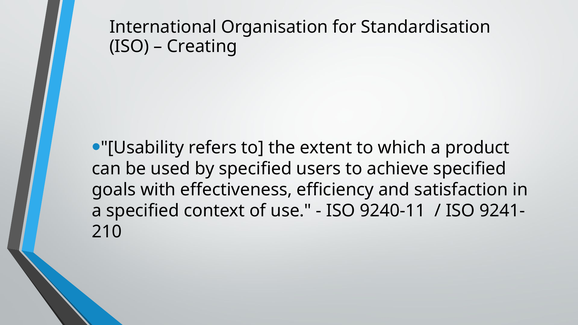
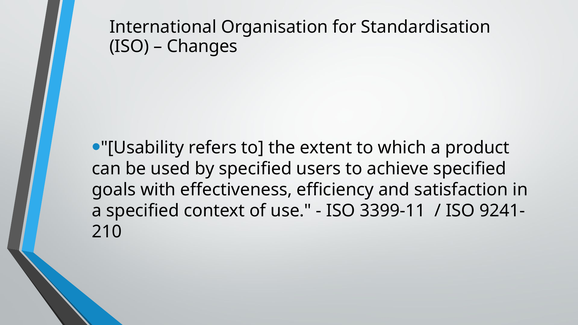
Creating: Creating -> Changes
9240-11: 9240-11 -> 3399-11
